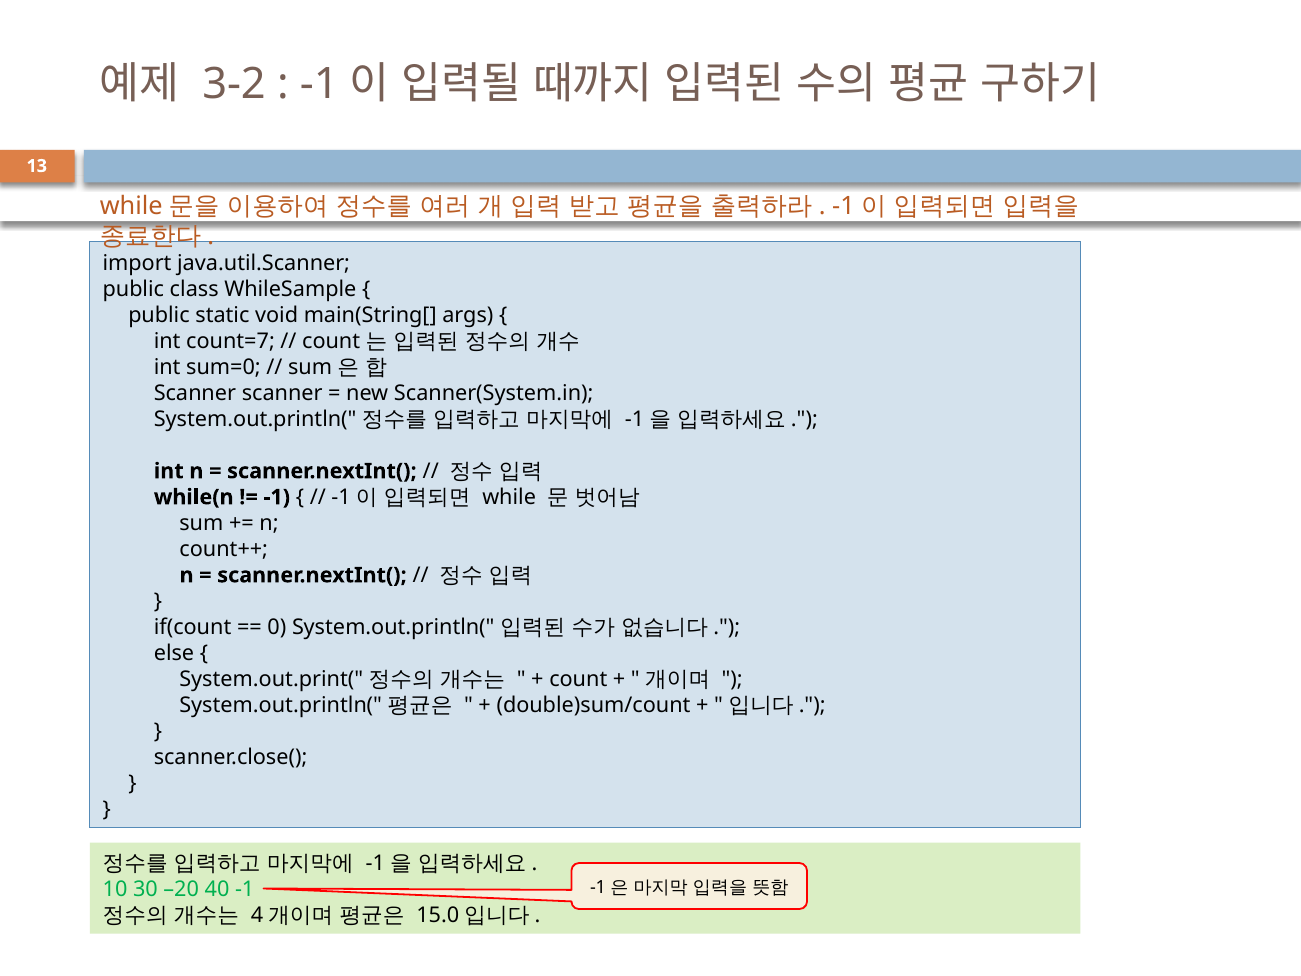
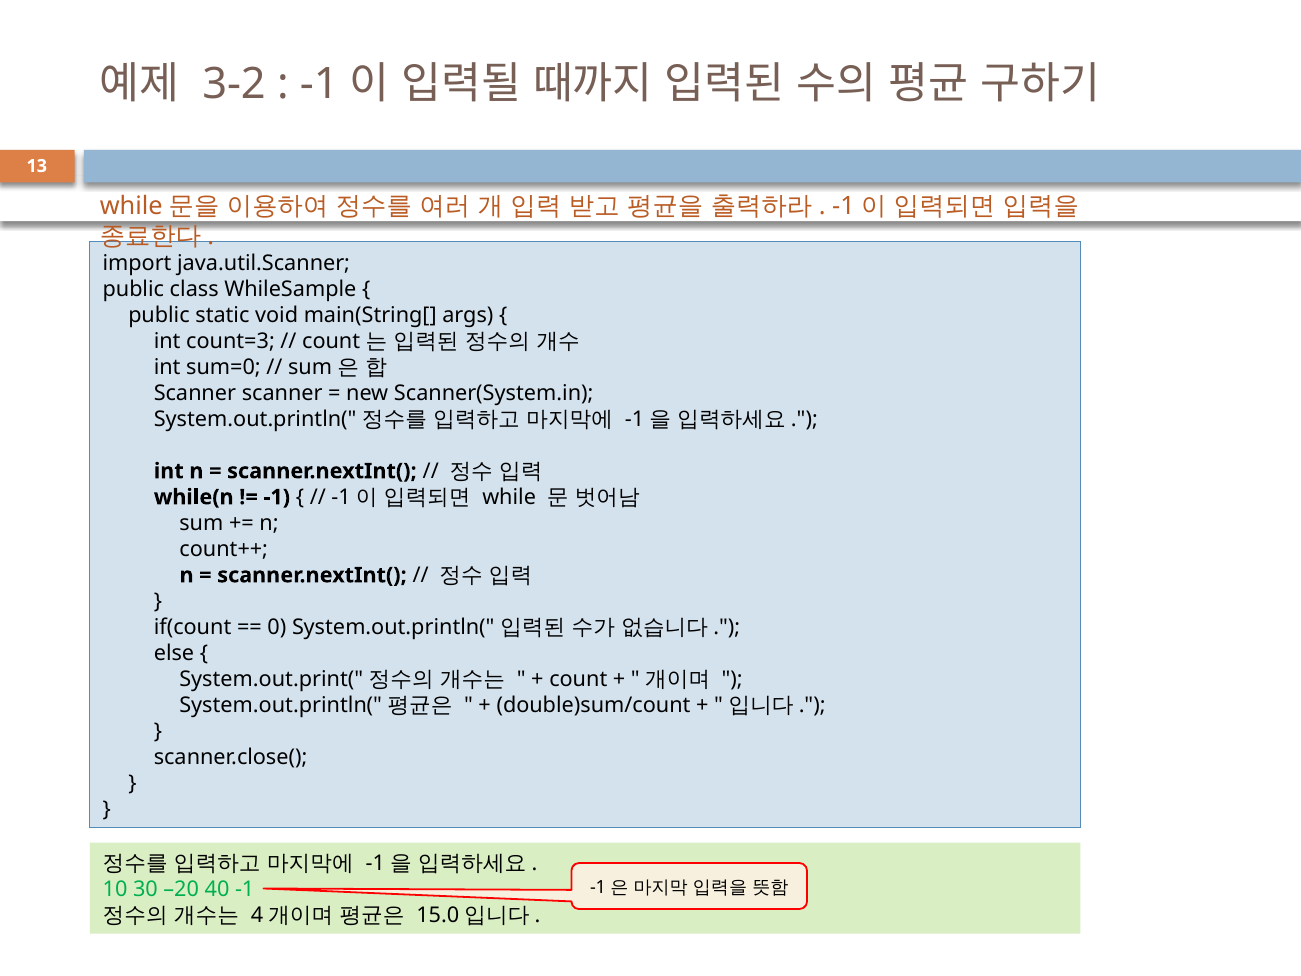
count=7: count=7 -> count=3
